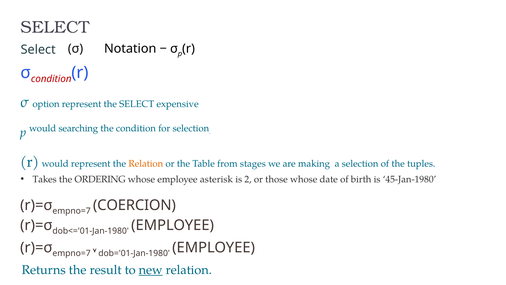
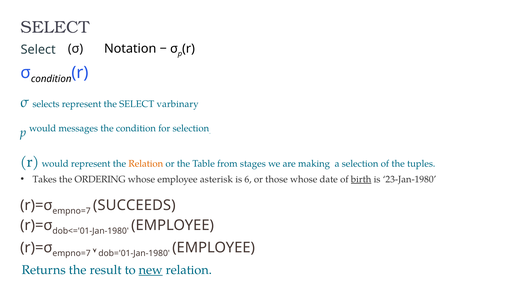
condition at (51, 79) colour: red -> black
option: option -> selects
expensive: expensive -> varbinary
searching: searching -> messages
2: 2 -> 6
birth underline: none -> present
45-Jan-1980: 45-Jan-1980 -> 23-Jan-1980
COERCION: COERCION -> SUCCEEDS
